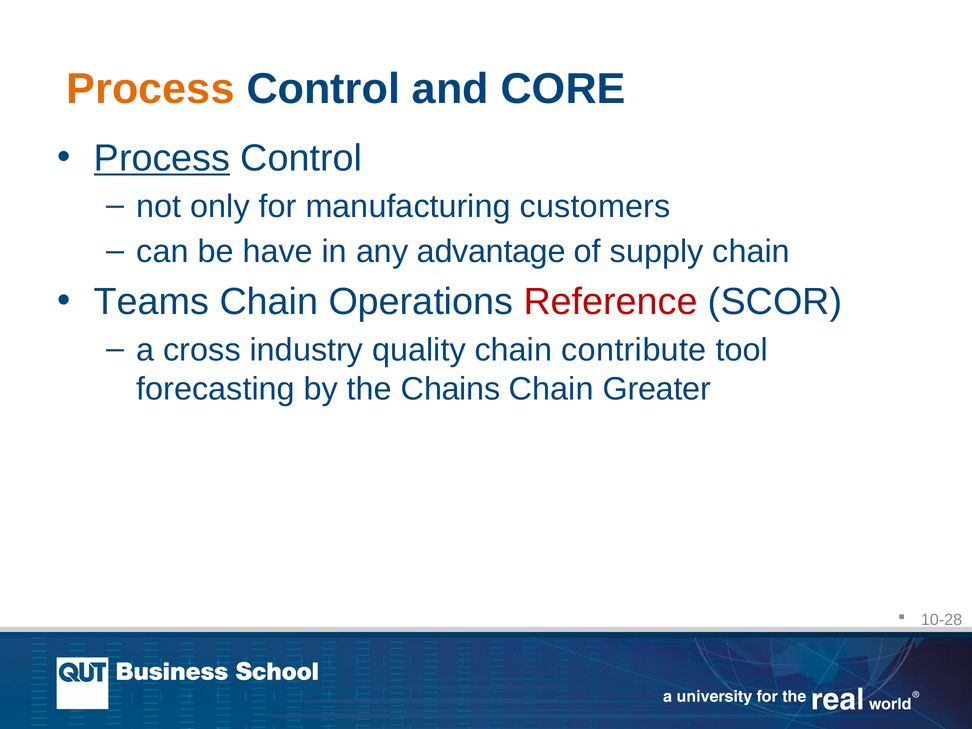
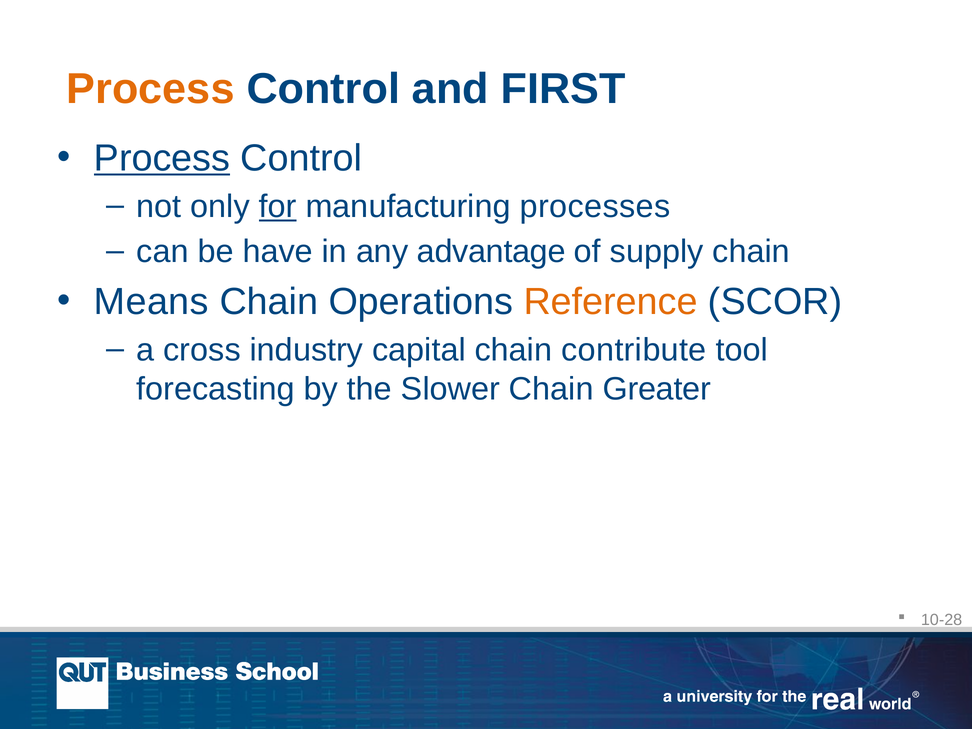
CORE: CORE -> FIRST
for underline: none -> present
customers: customers -> processes
Teams: Teams -> Means
Reference colour: red -> orange
quality: quality -> capital
Chains: Chains -> Slower
